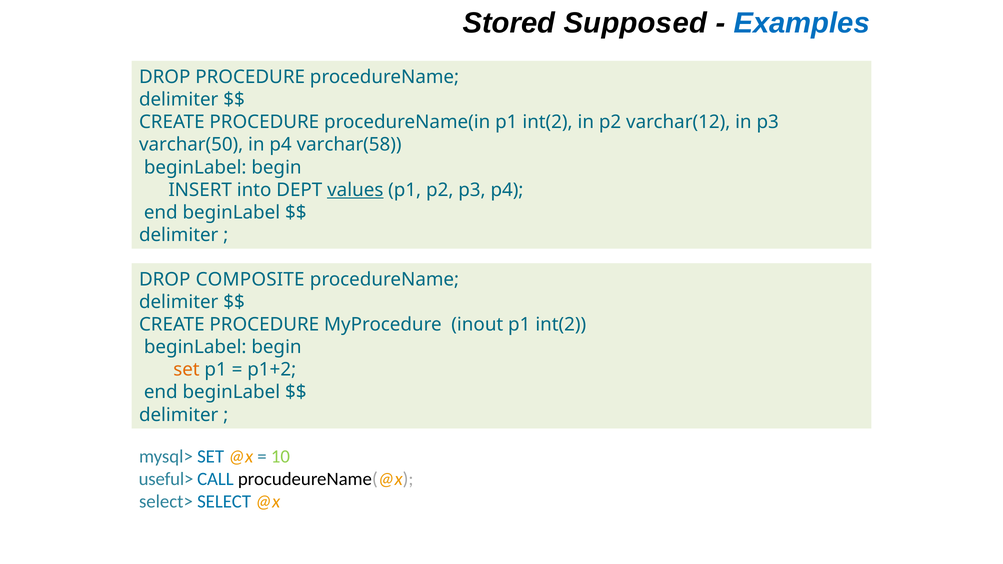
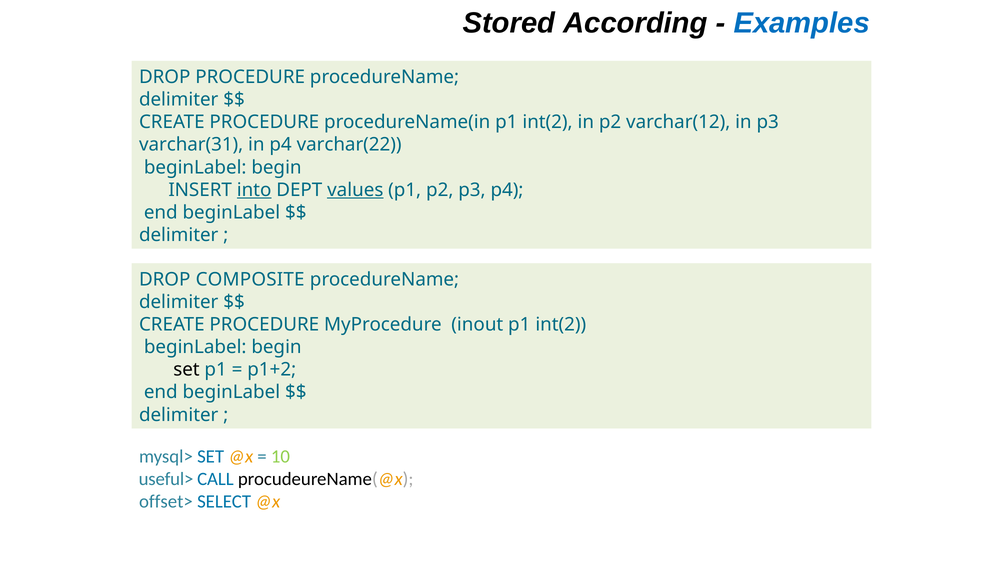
Supposed: Supposed -> According
varchar(50: varchar(50 -> varchar(31
varchar(58: varchar(58 -> varchar(22
into underline: none -> present
set at (186, 370) colour: orange -> black
select>: select> -> offset>
